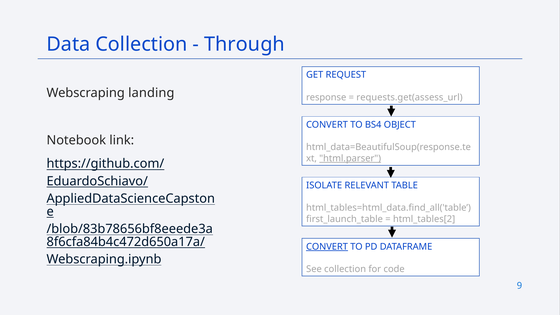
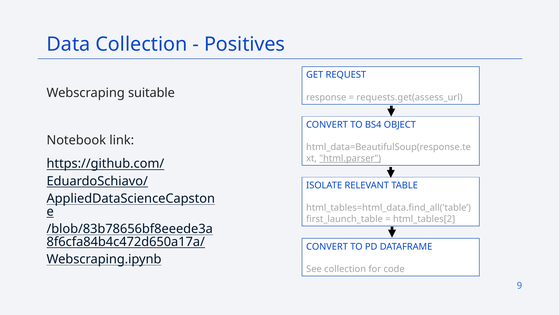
Through: Through -> Positives
landing: landing -> suitable
CONVERT at (327, 247) underline: present -> none
